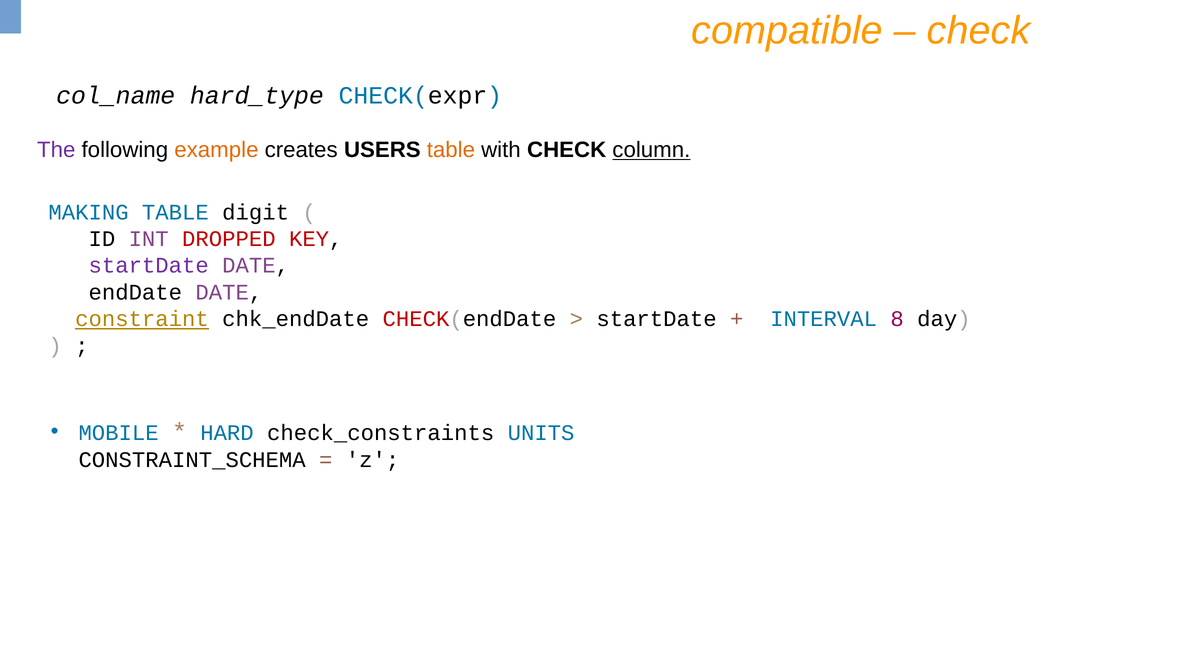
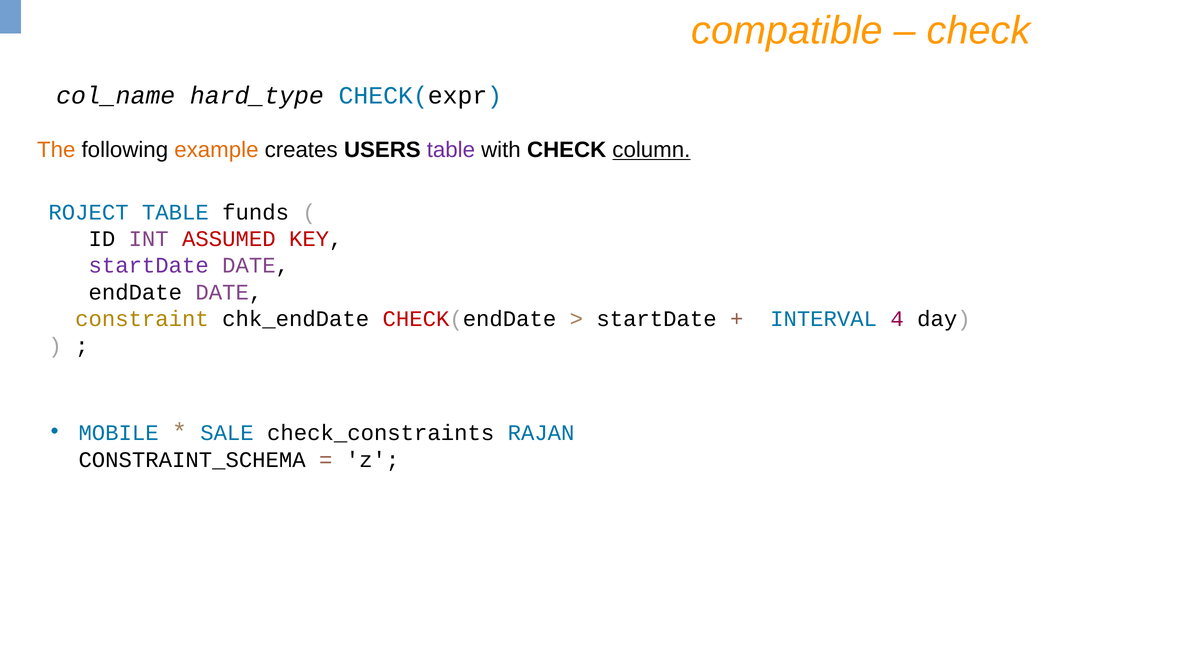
The colour: purple -> orange
table at (451, 150) colour: orange -> purple
MAKING: MAKING -> ROJECT
digit: digit -> funds
DROPPED: DROPPED -> ASSUMED
constraint underline: present -> none
8: 8 -> 4
HARD: HARD -> SALE
UNITS: UNITS -> RAJAN
